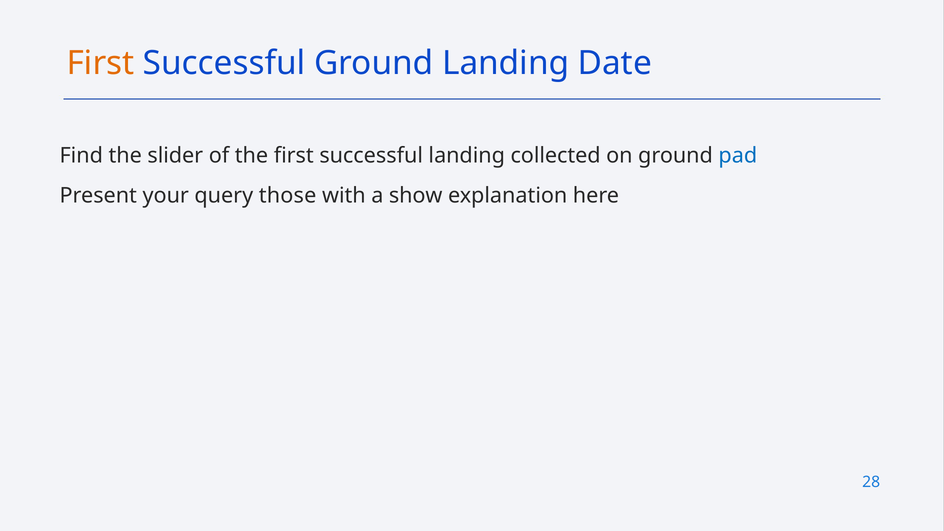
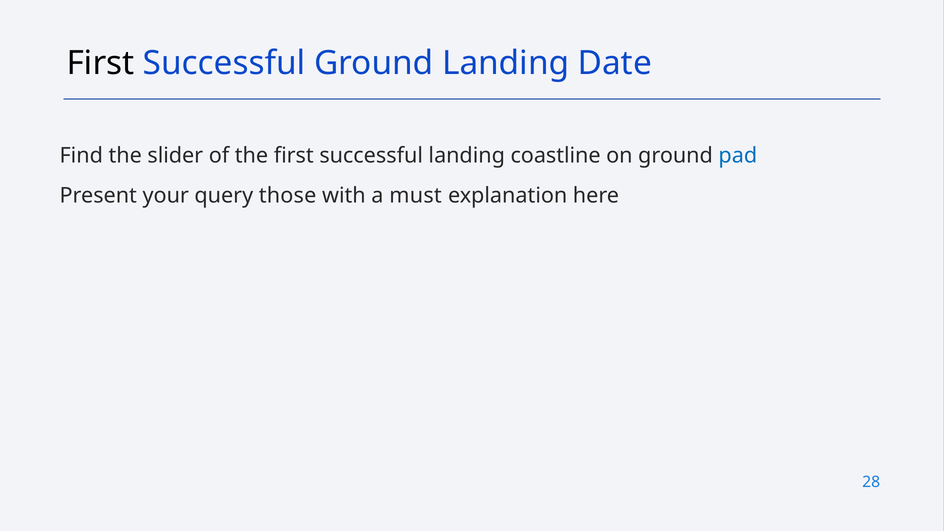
First at (100, 63) colour: orange -> black
collected: collected -> coastline
show: show -> must
